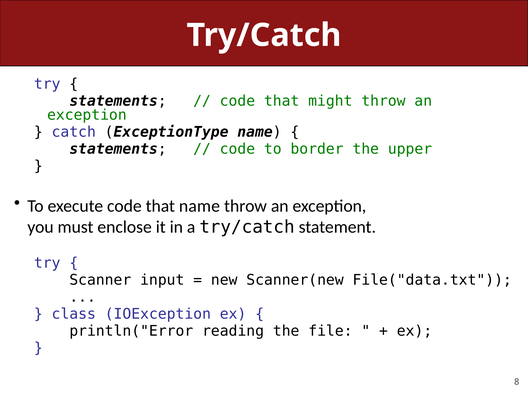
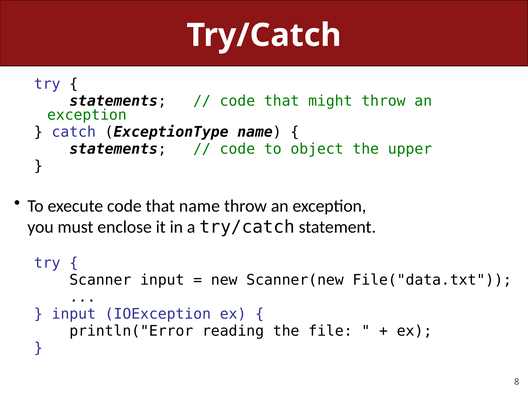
border: border -> object
class at (74, 314): class -> input
